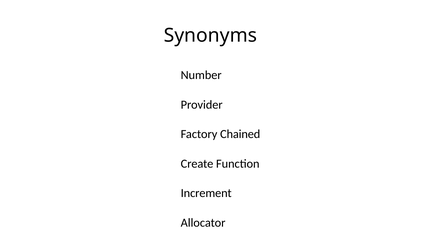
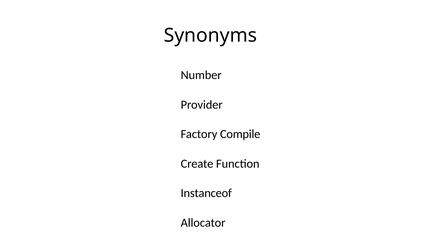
Chained: Chained -> Compile
Increment: Increment -> Instanceof
